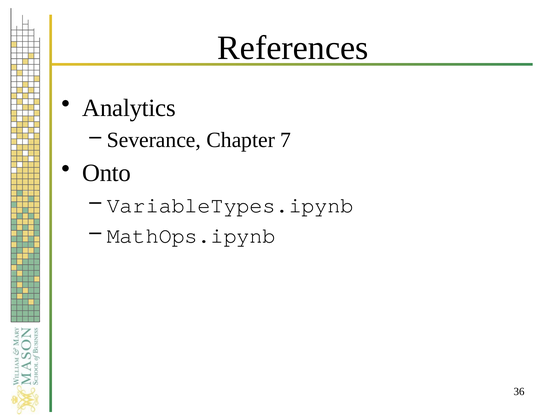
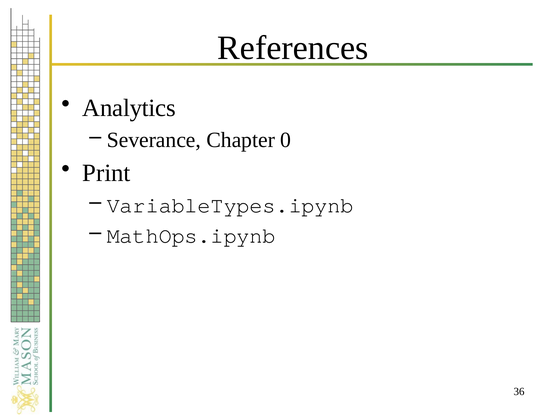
7: 7 -> 0
Onto: Onto -> Print
